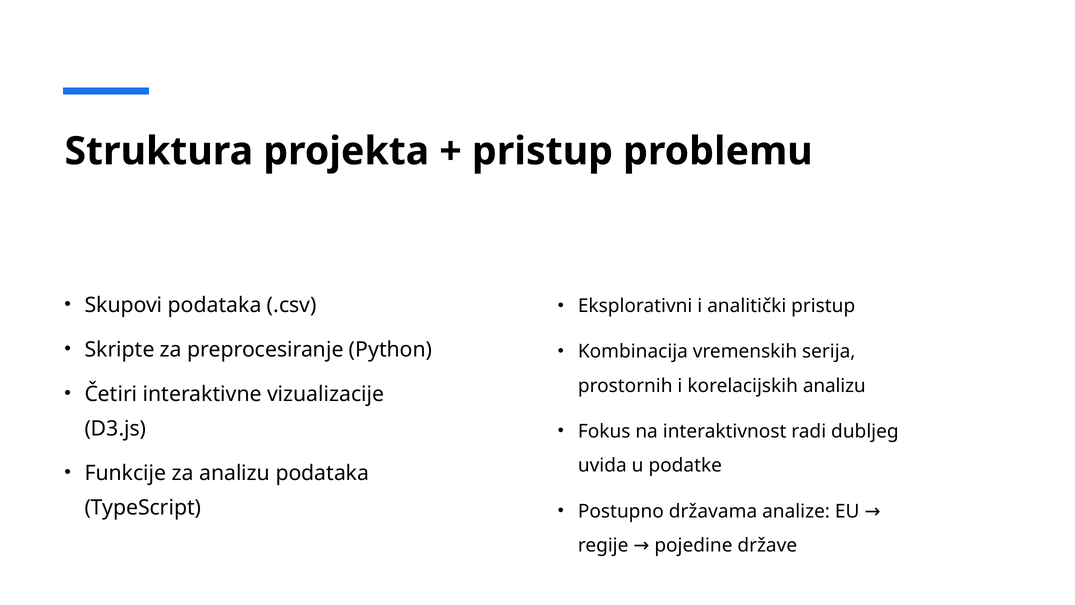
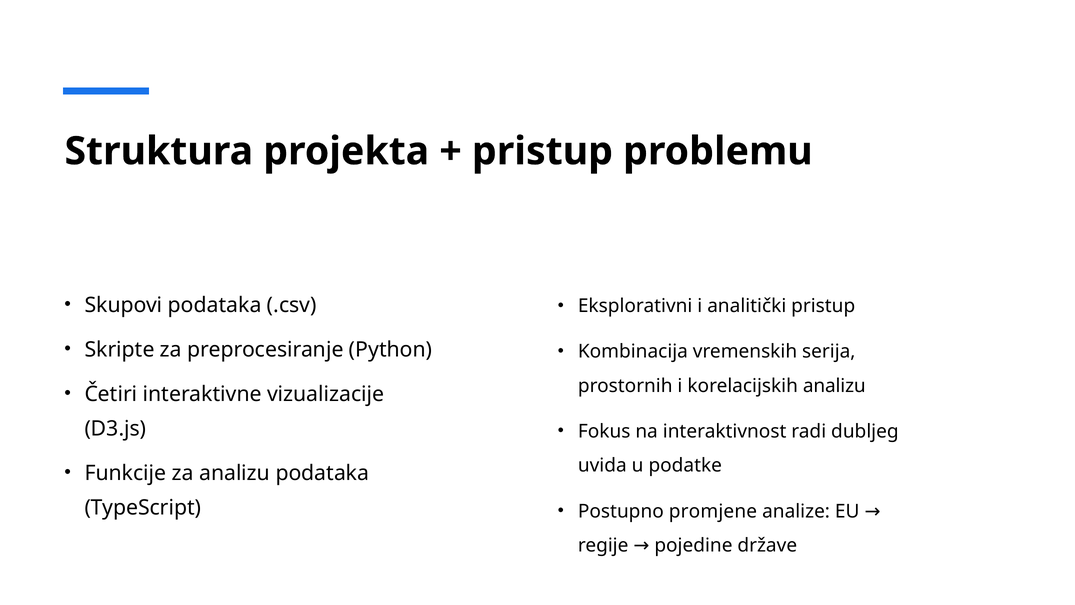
državama: državama -> promjene
